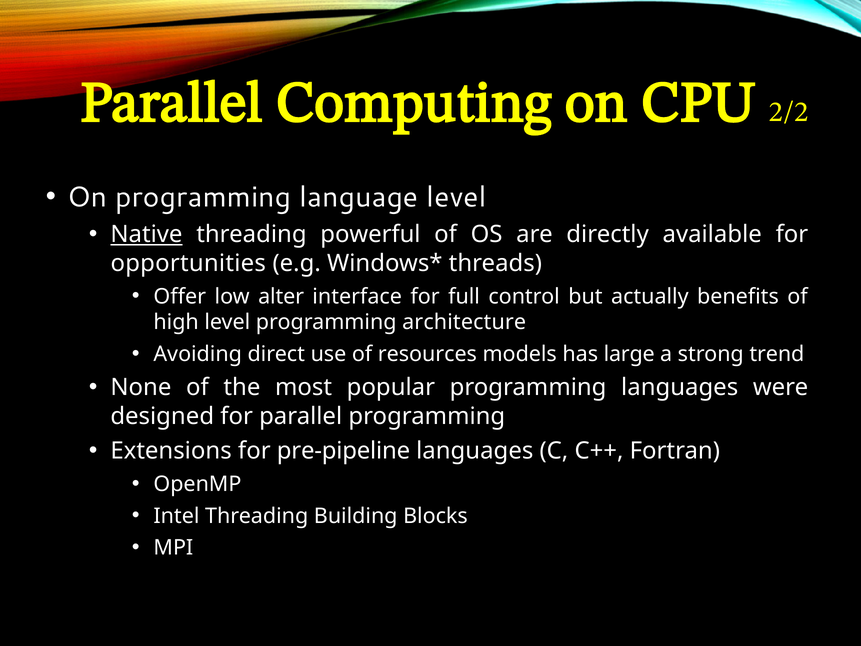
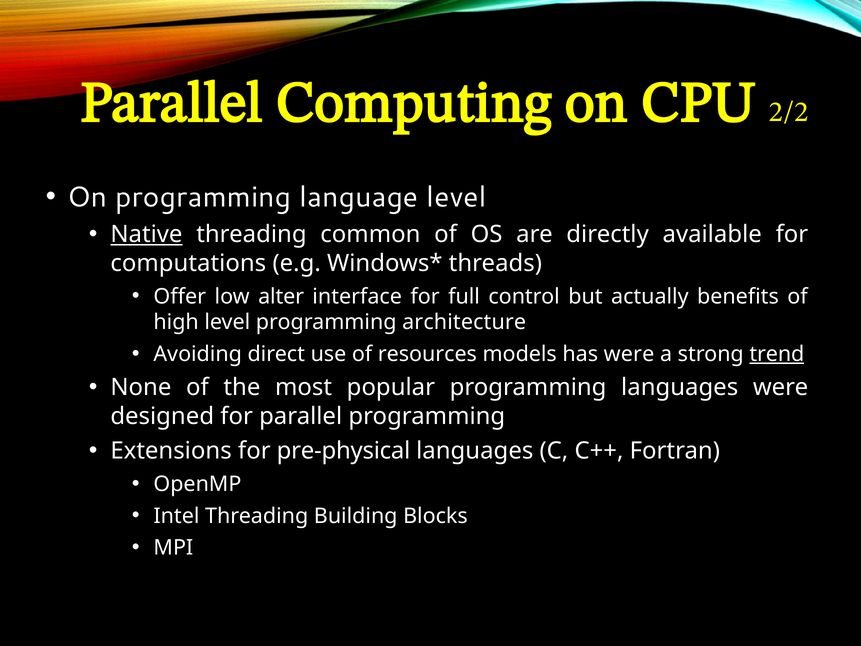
powerful: powerful -> common
opportunities: opportunities -> computations
has large: large -> were
trend underline: none -> present
pre-pipeline: pre-pipeline -> pre-physical
